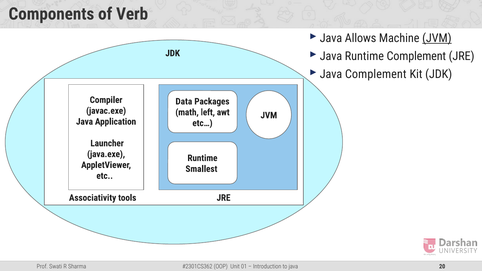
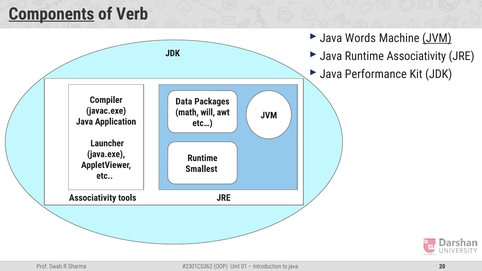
Components underline: none -> present
Allows: Allows -> Words
Runtime Complement: Complement -> Associativity
Complement at (376, 74): Complement -> Performance
left: left -> will
